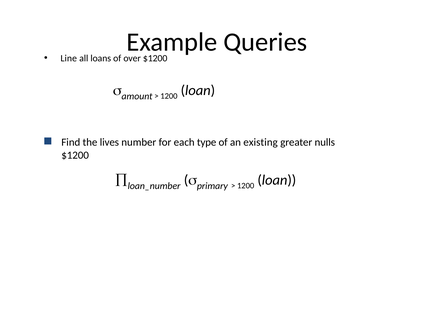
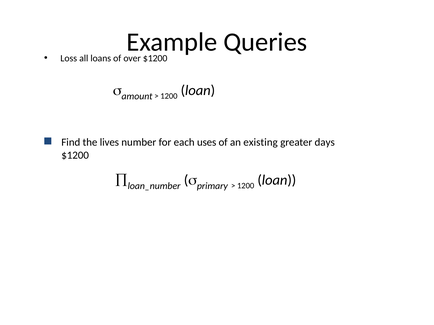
Line: Line -> Loss
type: type -> uses
nulls: nulls -> days
